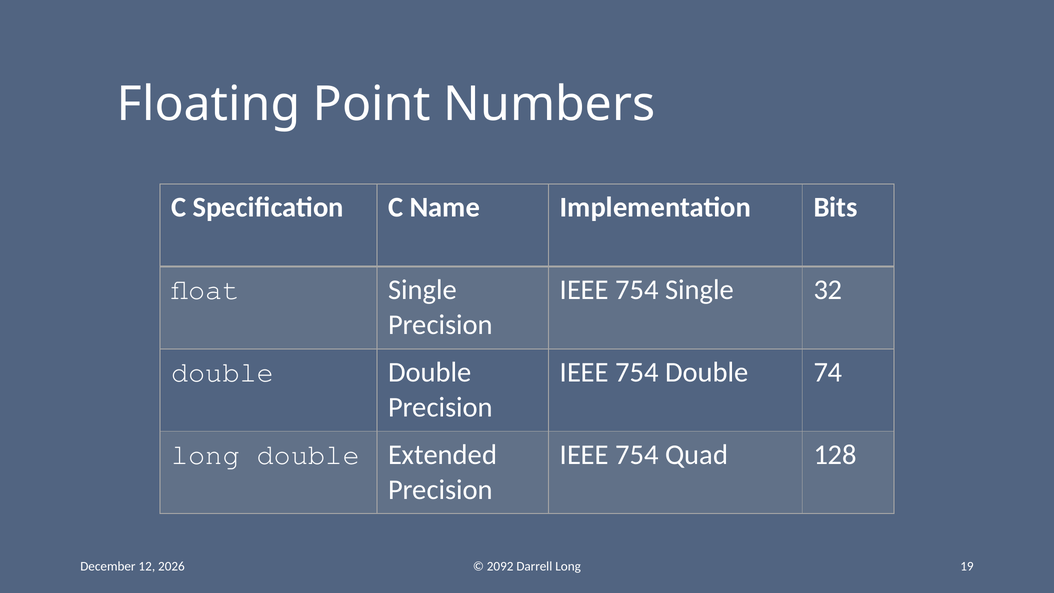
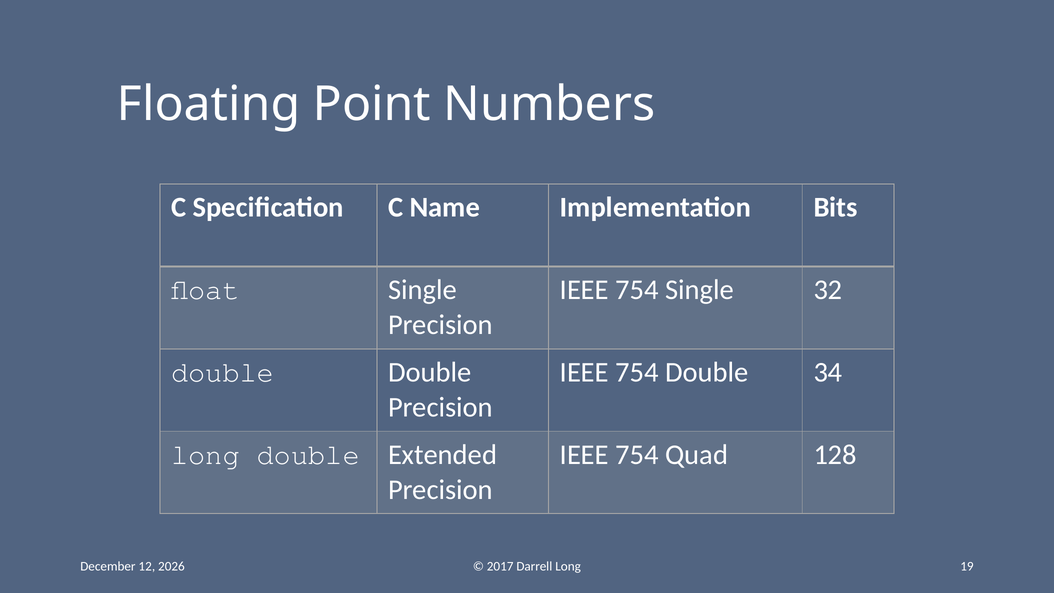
74: 74 -> 34
2092: 2092 -> 2017
